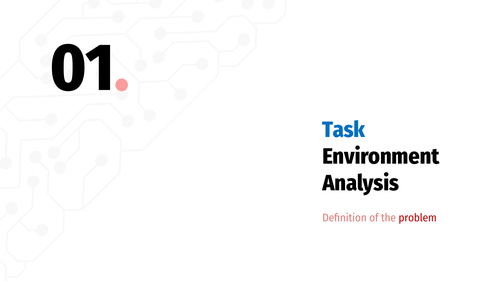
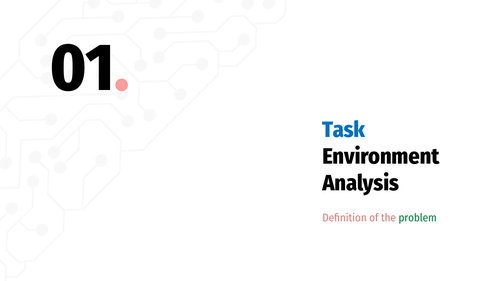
problem colour: red -> green
